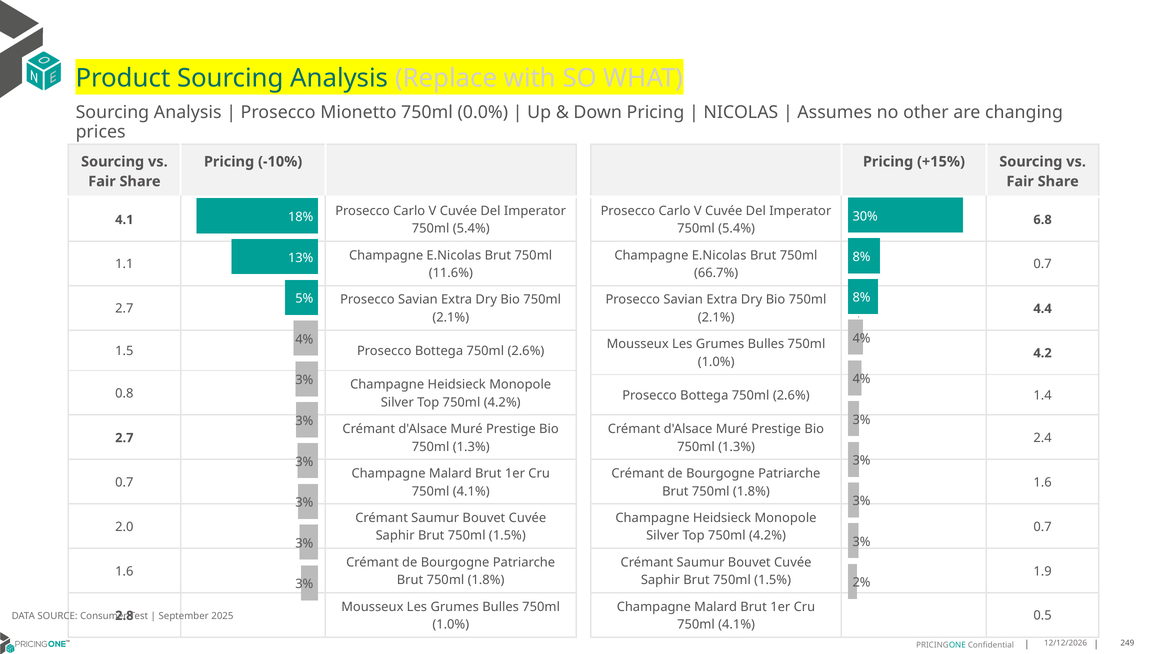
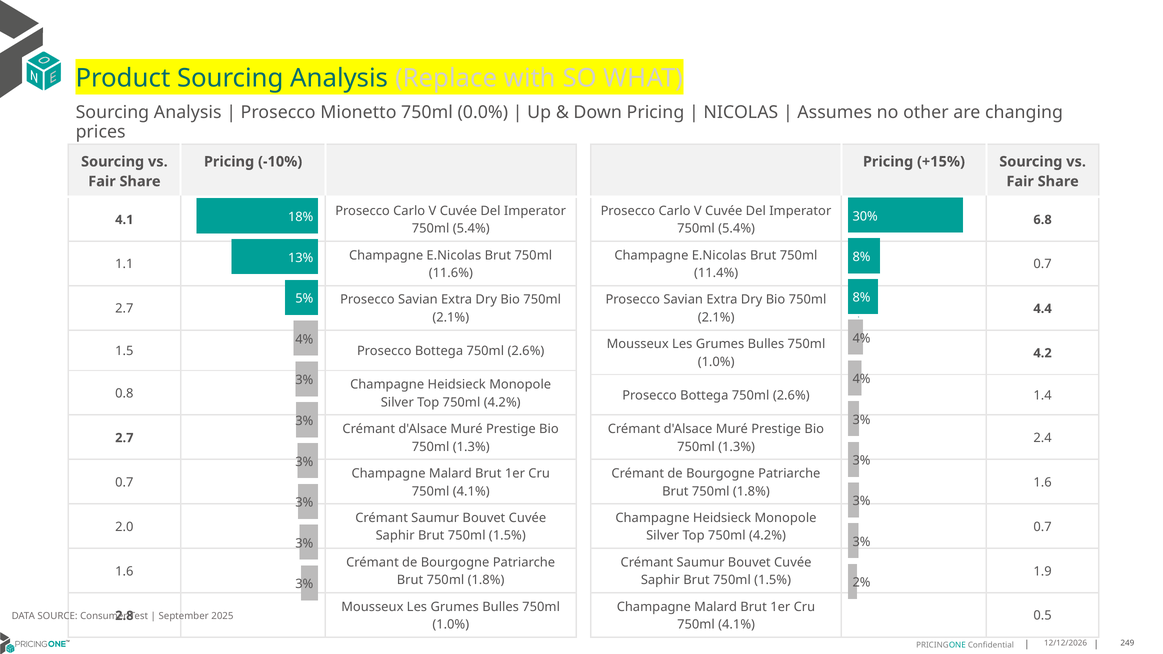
66.7%: 66.7% -> 11.4%
